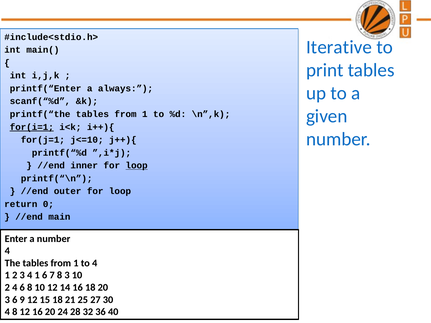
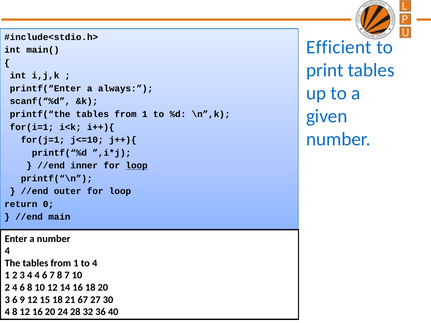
Iterative: Iterative -> Efficient
for(i=1 underline: present -> none
3 4 1: 1 -> 4
8 3: 3 -> 7
25: 25 -> 67
